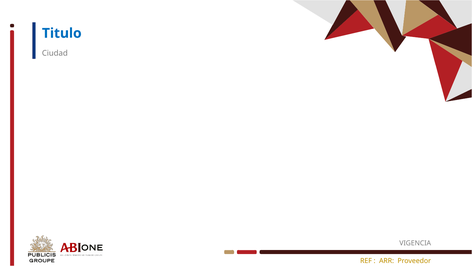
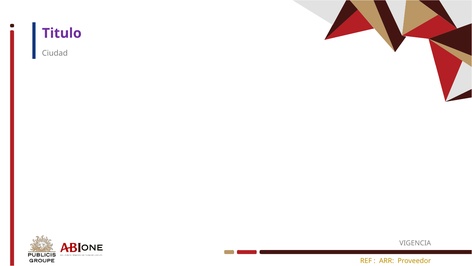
Titulo colour: blue -> purple
